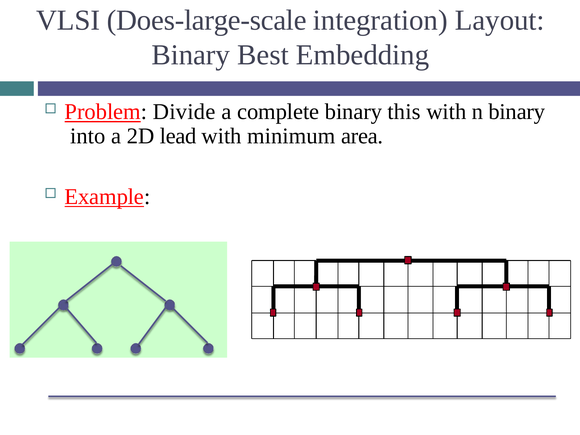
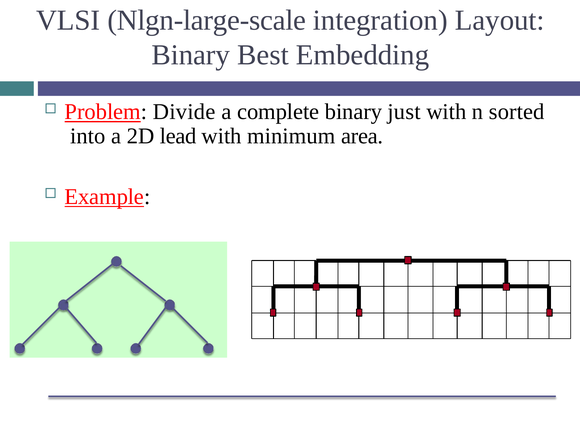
Does-large-scale: Does-large-scale -> Nlgn-large-scale
this: this -> just
n binary: binary -> sorted
